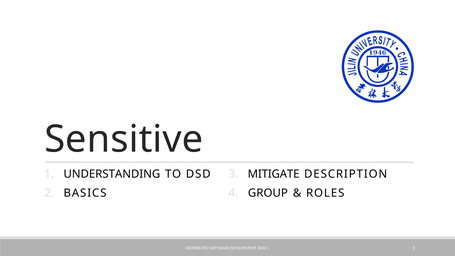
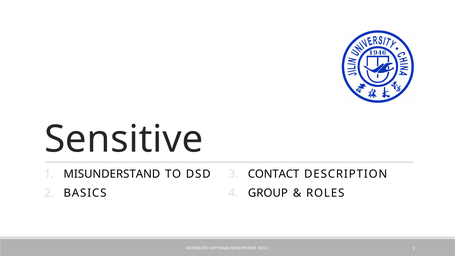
UNDERSTANDING: UNDERSTANDING -> MISUNDERSTAND
MITIGATE: MITIGATE -> CONTACT
